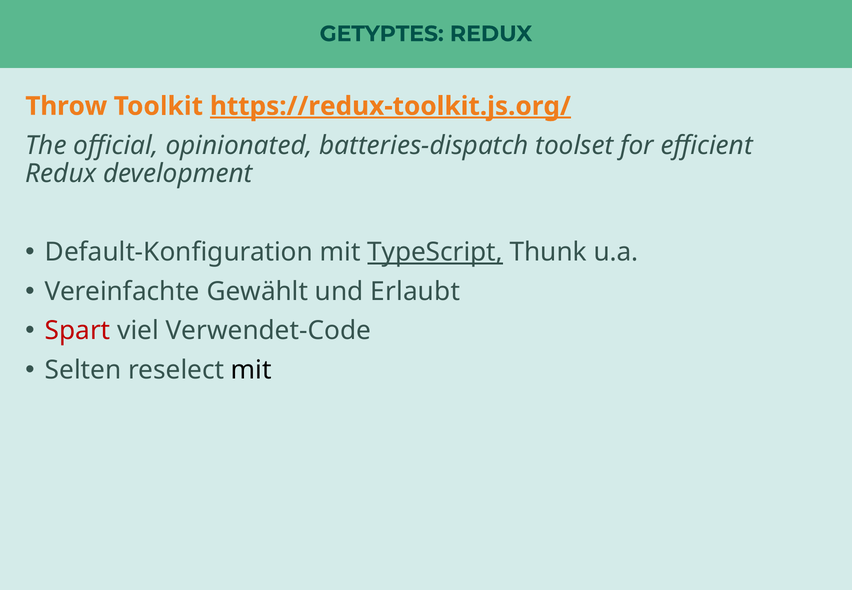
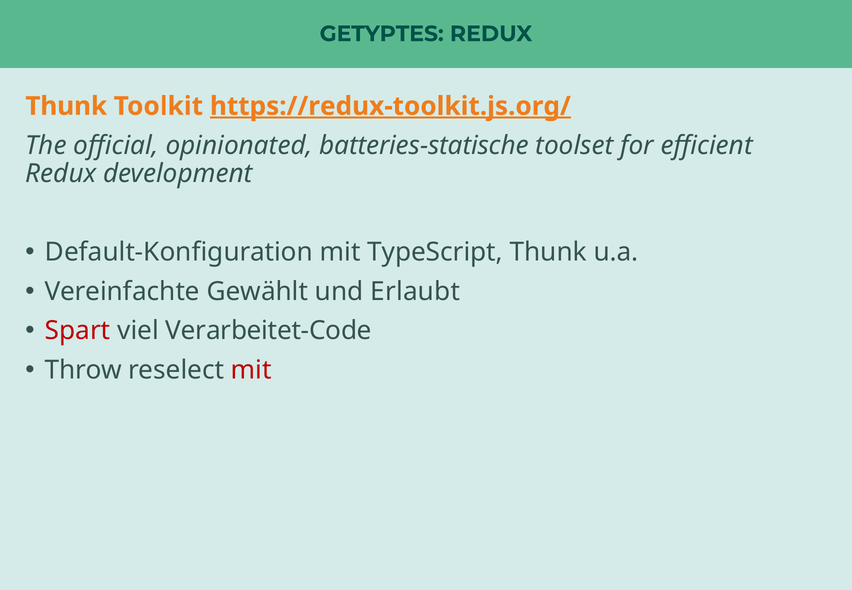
Throw at (66, 106): Throw -> Thunk
batteries-dispatch: batteries-dispatch -> batteries-statische
TypeScript underline: present -> none
Verwendet-Code: Verwendet-Code -> Verarbeitet-Code
Selten: Selten -> Throw
mit at (251, 370) colour: black -> red
